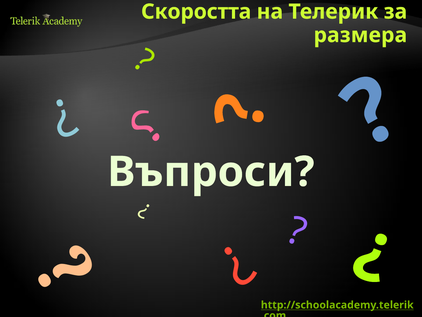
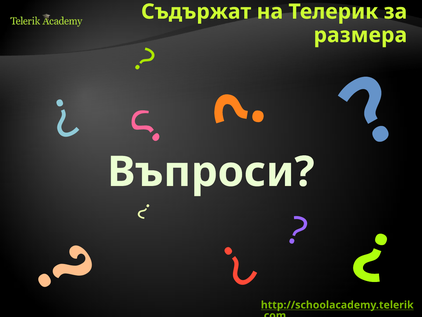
Скоростта: Скоростта -> Съдържат
